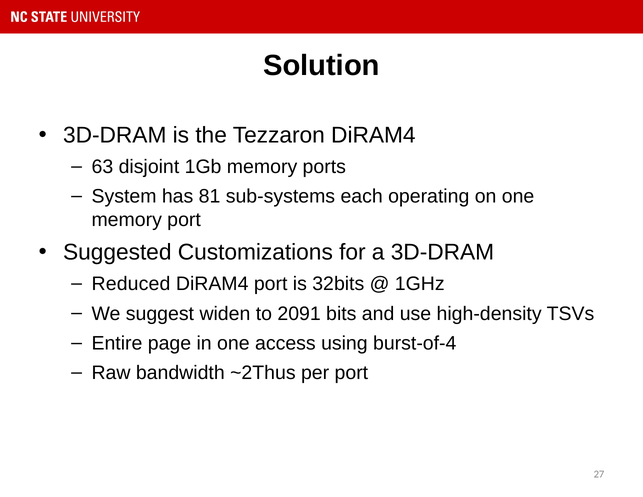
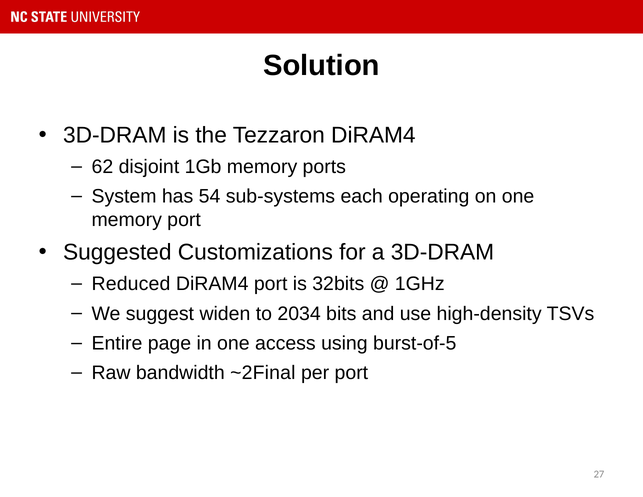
63: 63 -> 62
81: 81 -> 54
2091: 2091 -> 2034
burst-of-4: burst-of-4 -> burst-of-5
~2Thus: ~2Thus -> ~2Final
